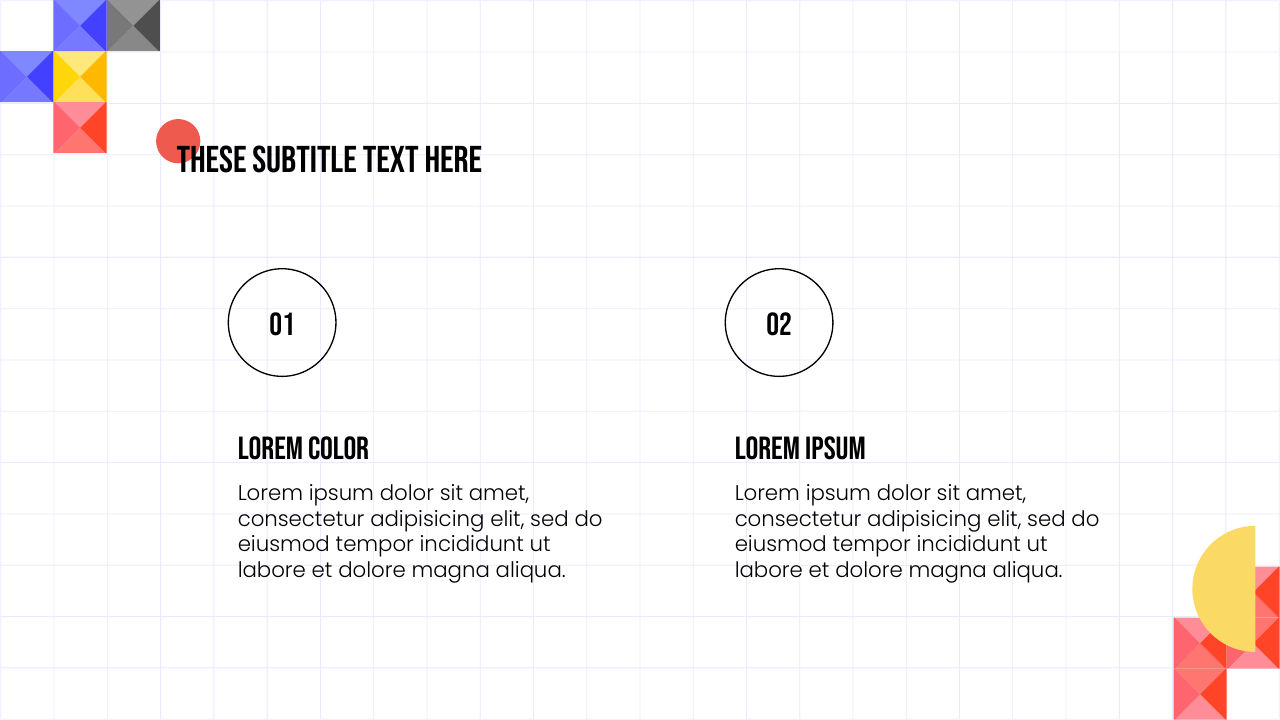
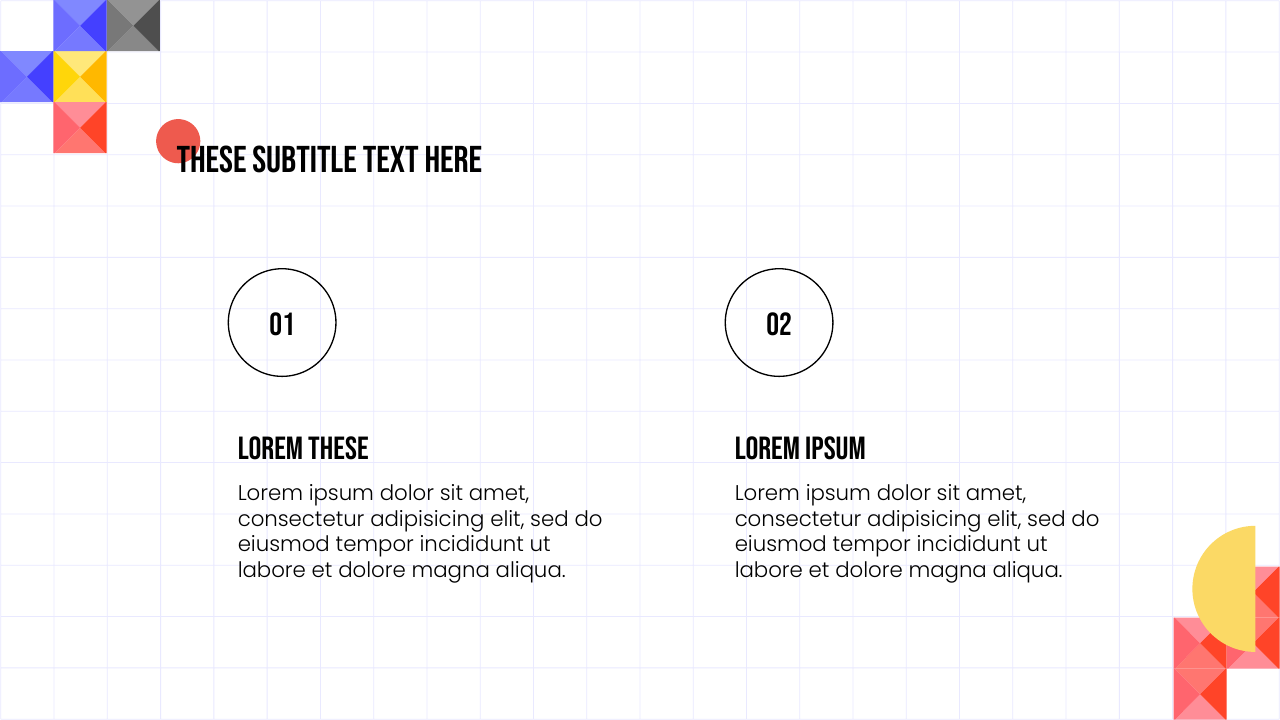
Lorem color: color -> these
